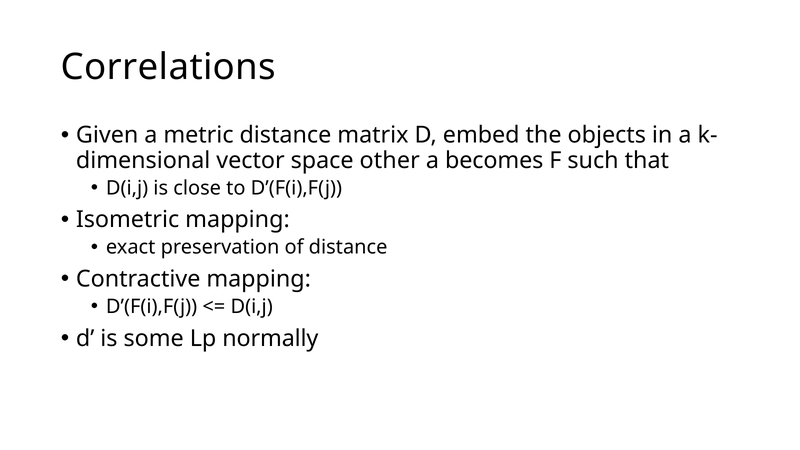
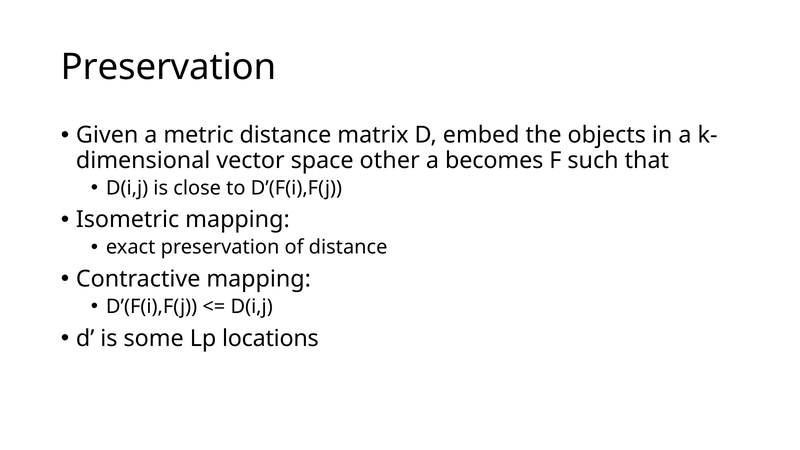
Correlations at (168, 67): Correlations -> Preservation
normally: normally -> locations
